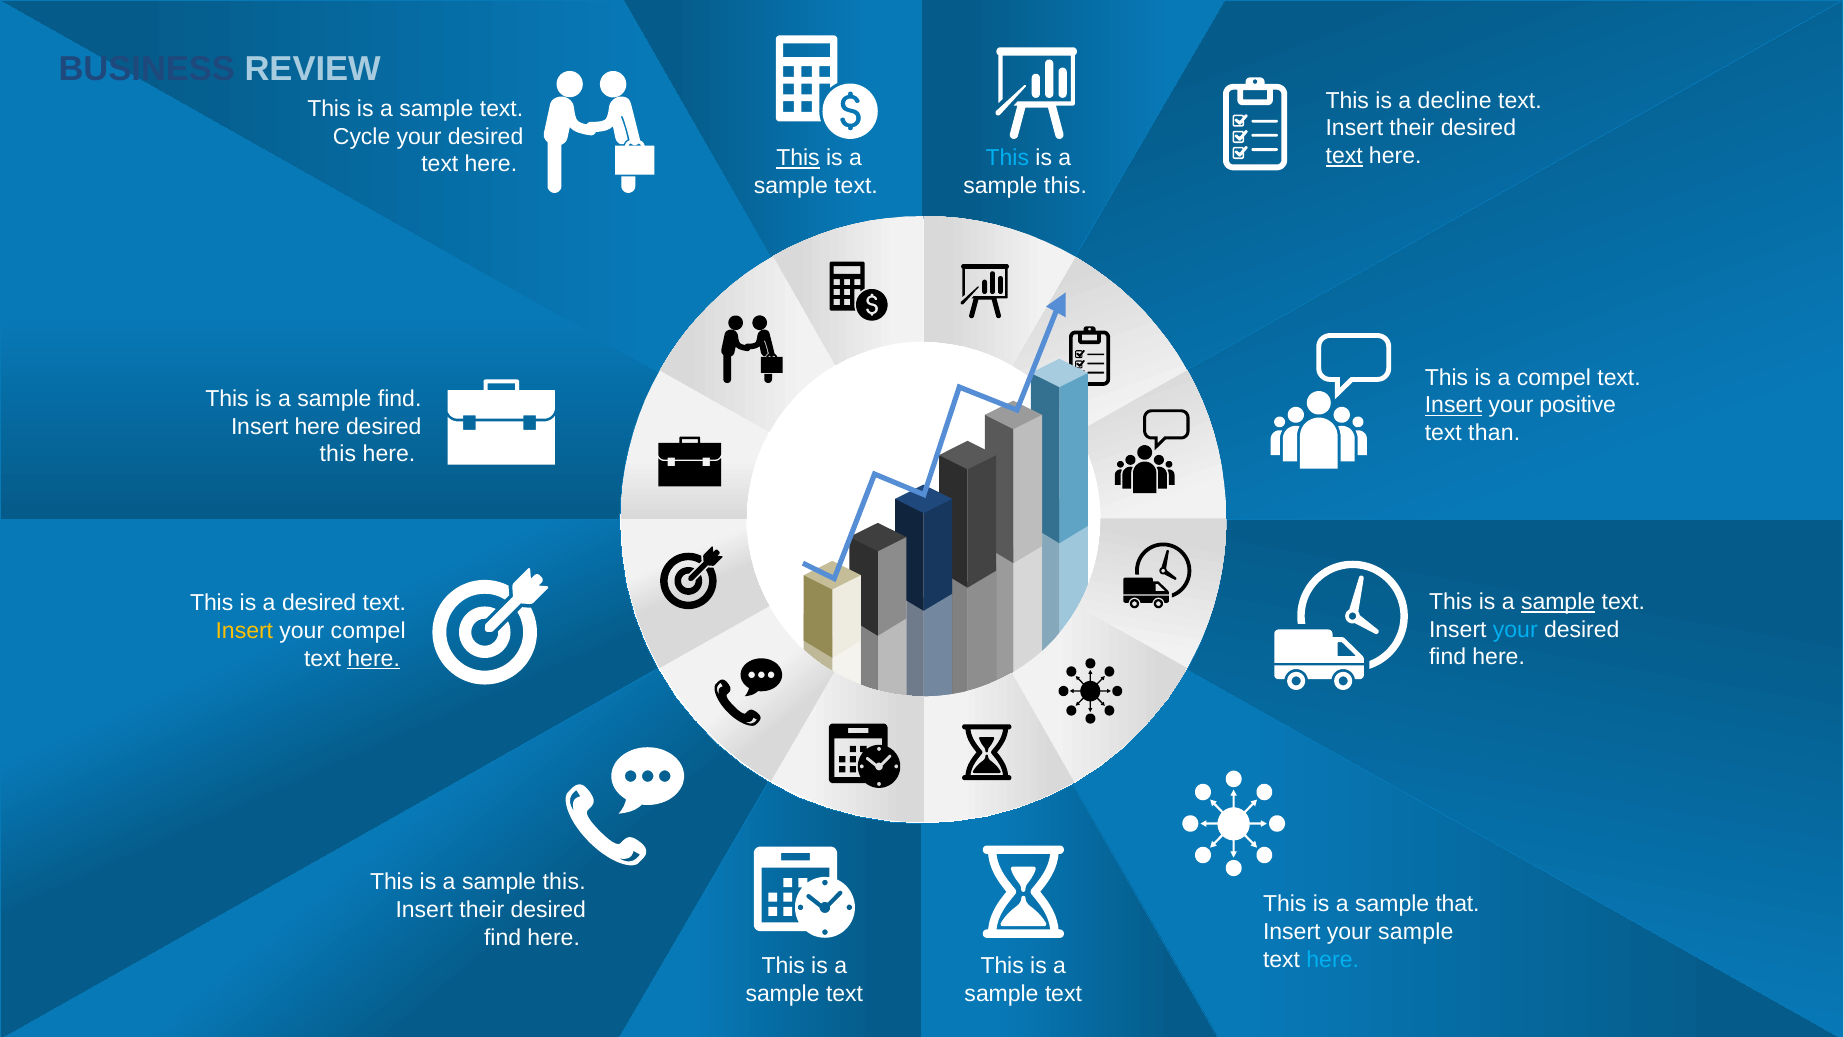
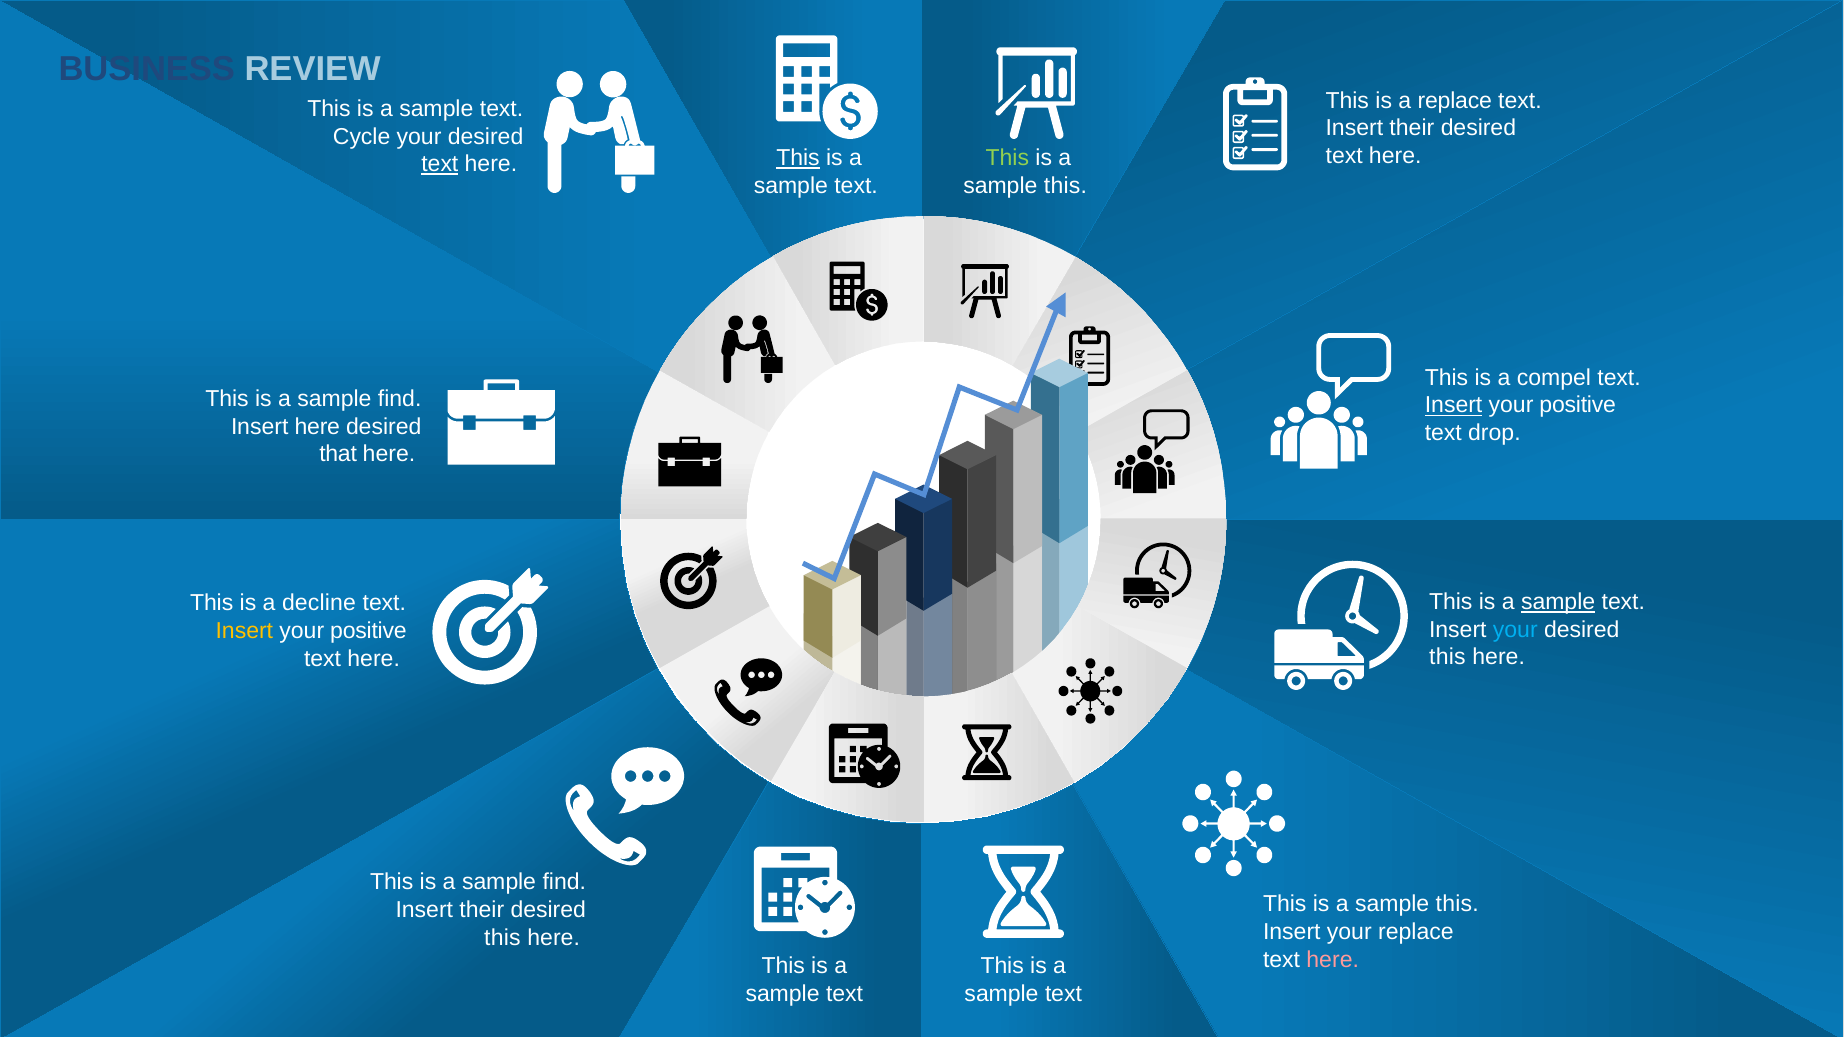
a decline: decline -> replace
text at (1344, 156) underline: present -> none
This at (1007, 158) colour: light blue -> light green
text at (440, 164) underline: none -> present
than: than -> drop
this at (338, 454): this -> that
a desired: desired -> decline
compel at (368, 631): compel -> positive
find at (1448, 658): find -> this
here at (374, 659) underline: present -> none
this at (564, 883): this -> find
that at (1458, 904): that -> this
your sample: sample -> replace
find at (503, 938): find -> this
here at (1333, 960) colour: light blue -> pink
